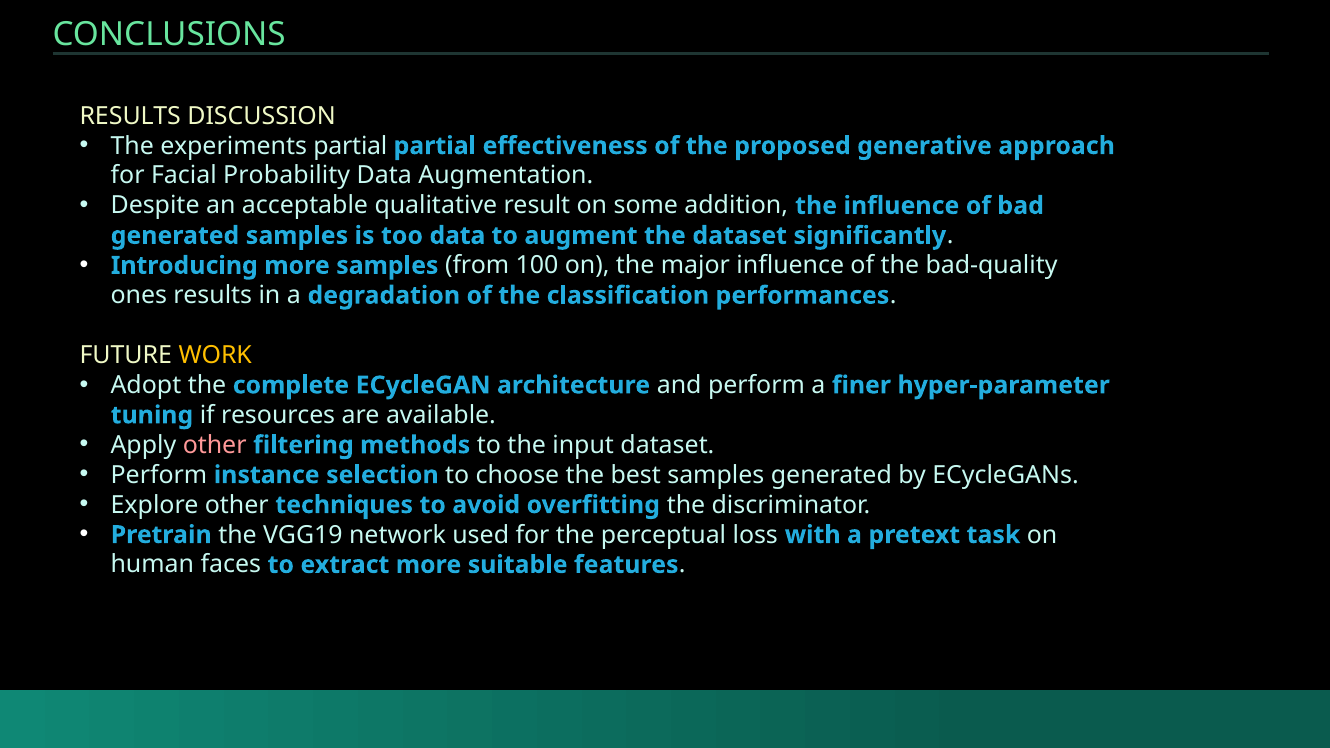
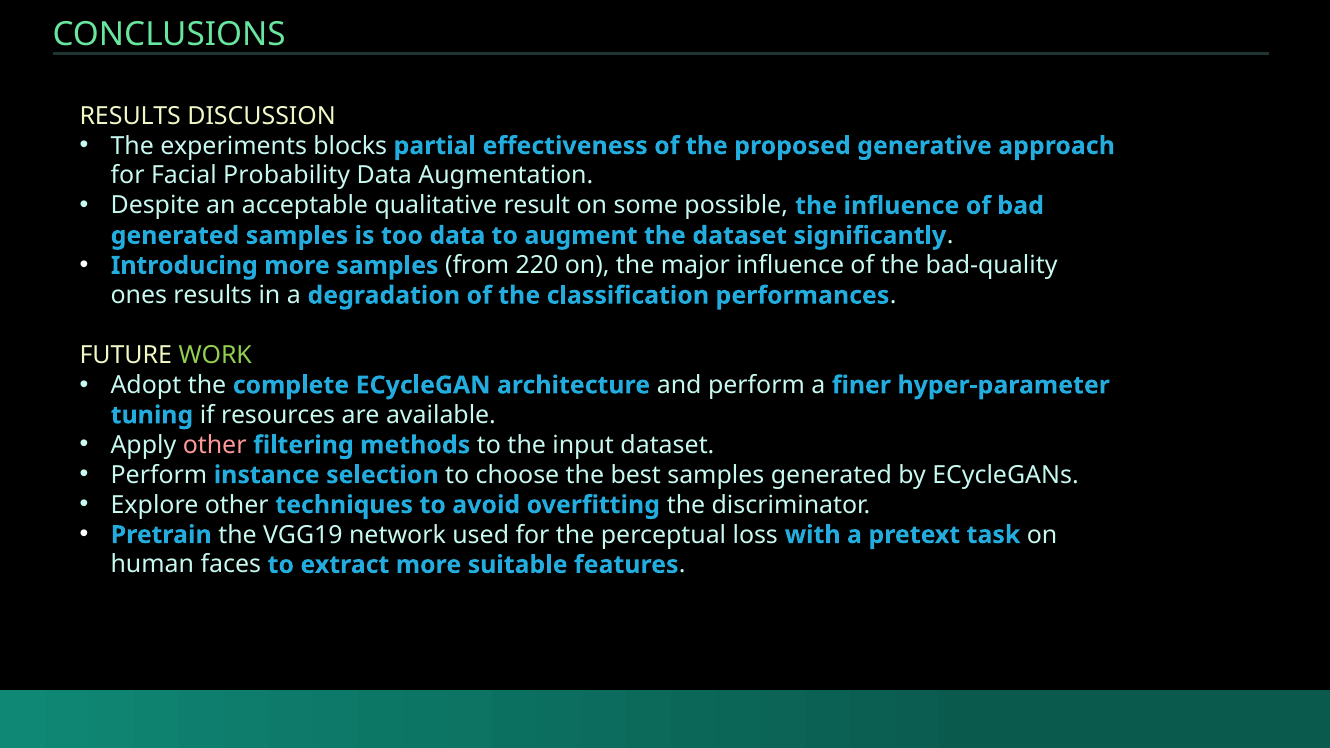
experiments partial: partial -> blocks
addition: addition -> possible
100: 100 -> 220
WORK colour: yellow -> light green
